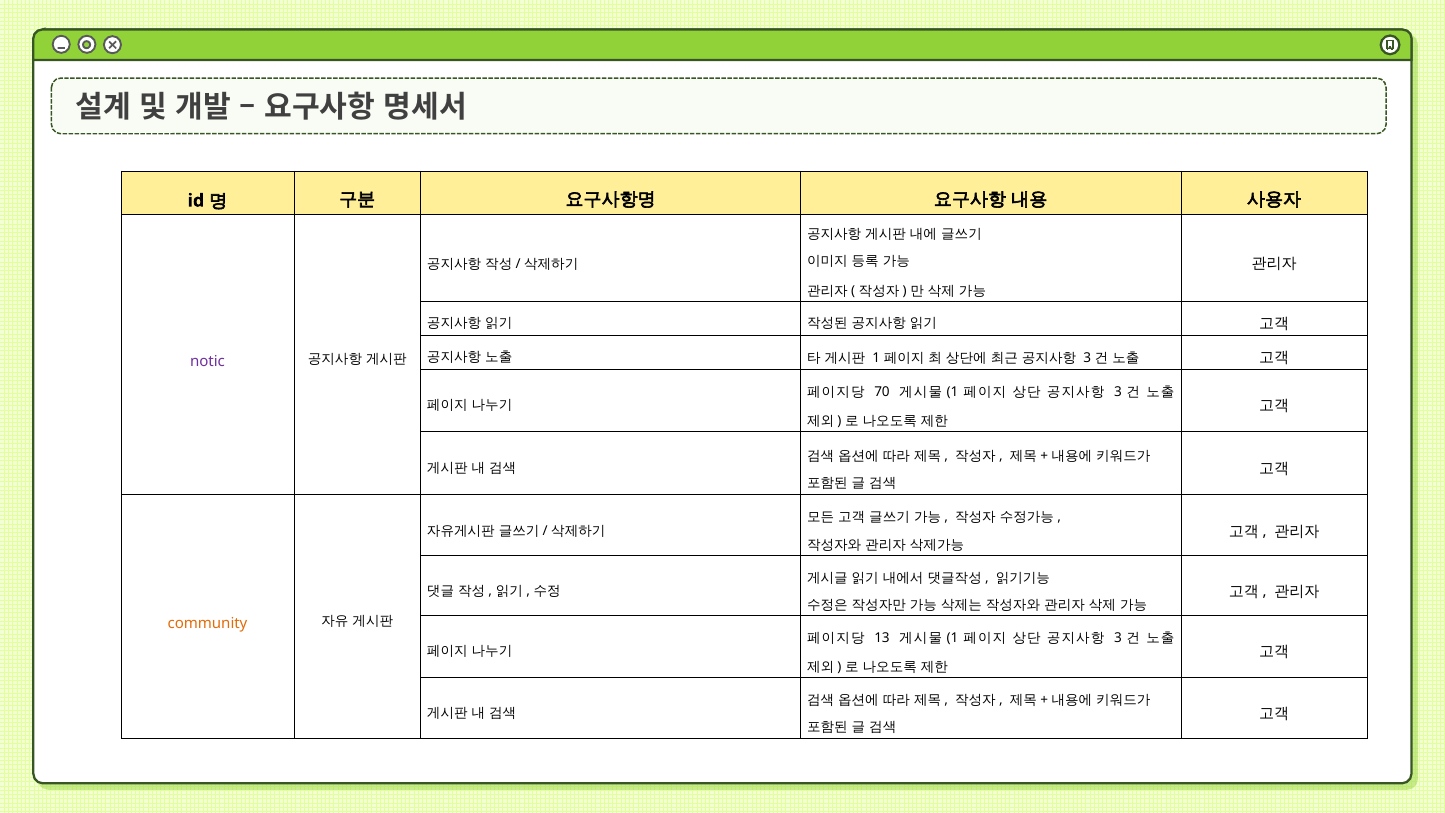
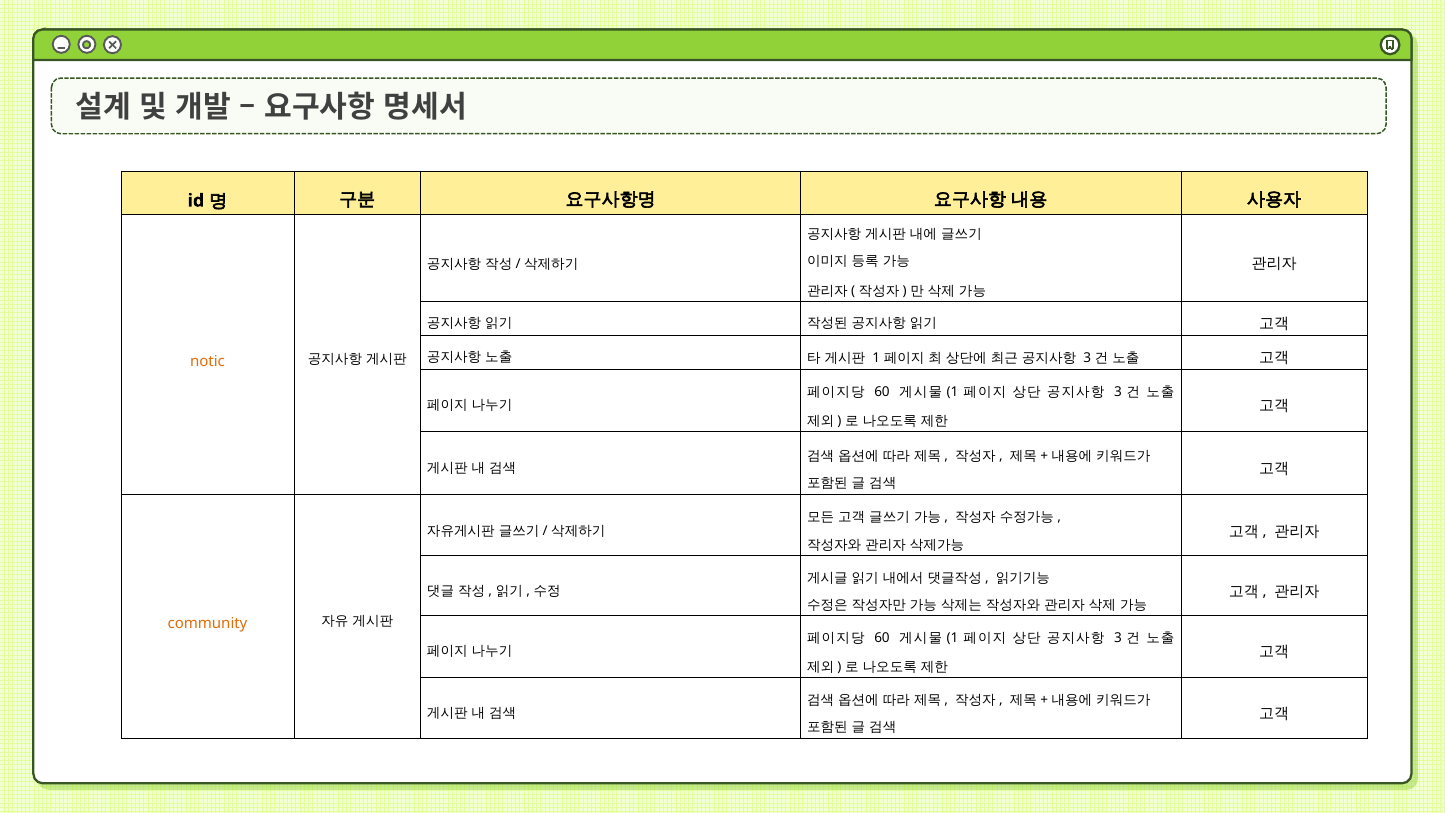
notic colour: purple -> orange
70 at (882, 392): 70 -> 60
13 at (882, 638): 13 -> 60
